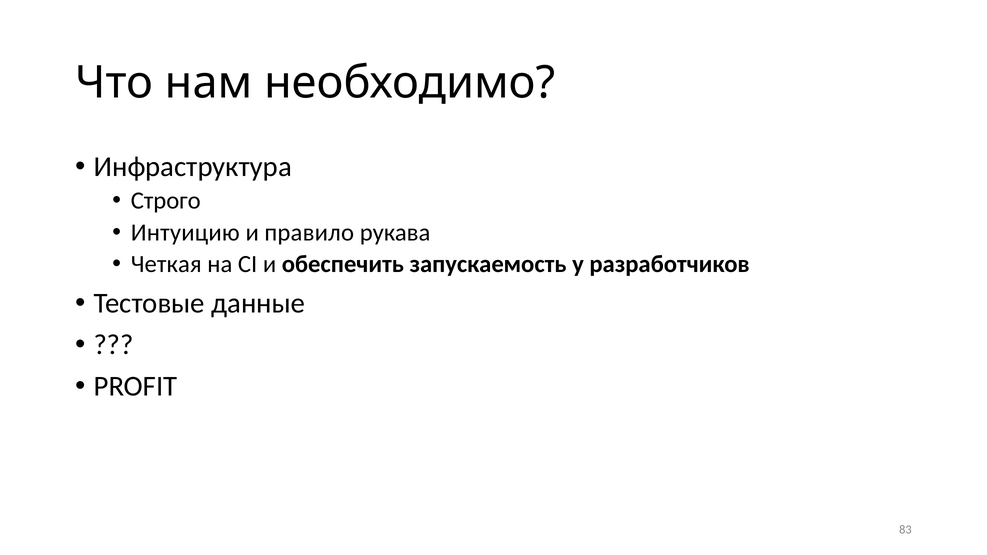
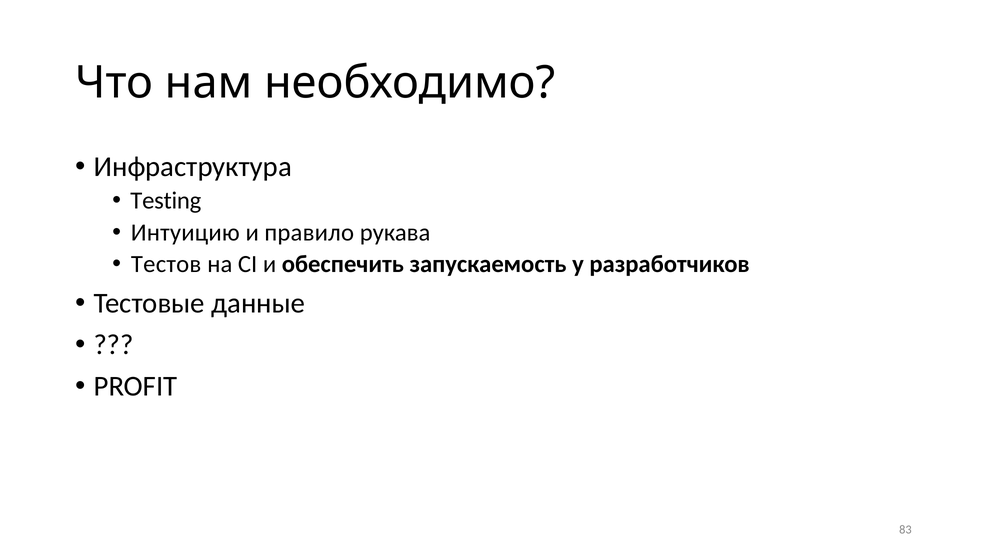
Строго: Строго -> Testing
Четкая: Четкая -> Тестов
